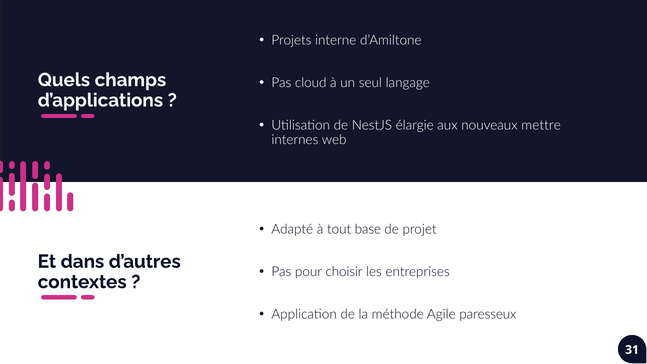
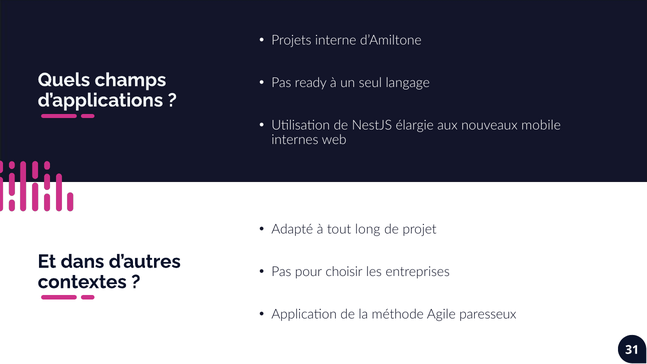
cloud: cloud -> ready
mettre: mettre -> mobile
base: base -> long
